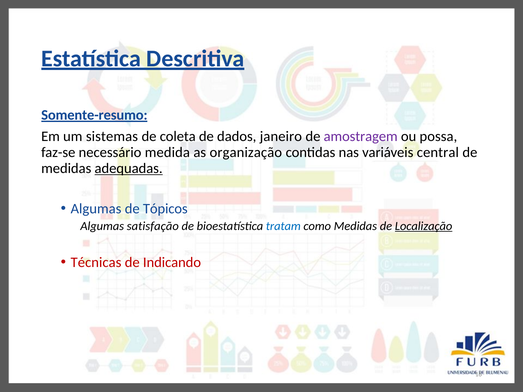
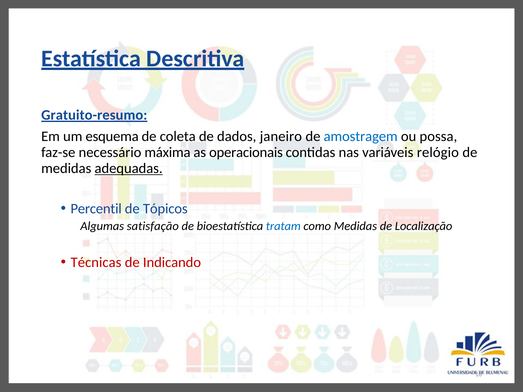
Somente-resumo: Somente-resumo -> Gratuito-resumo
sistemas: sistemas -> esquema
amostragem colour: purple -> blue
medida: medida -> máxima
organização: organização -> operacionais
central: central -> relógio
Algumas at (96, 209): Algumas -> Percentil
Localização underline: present -> none
